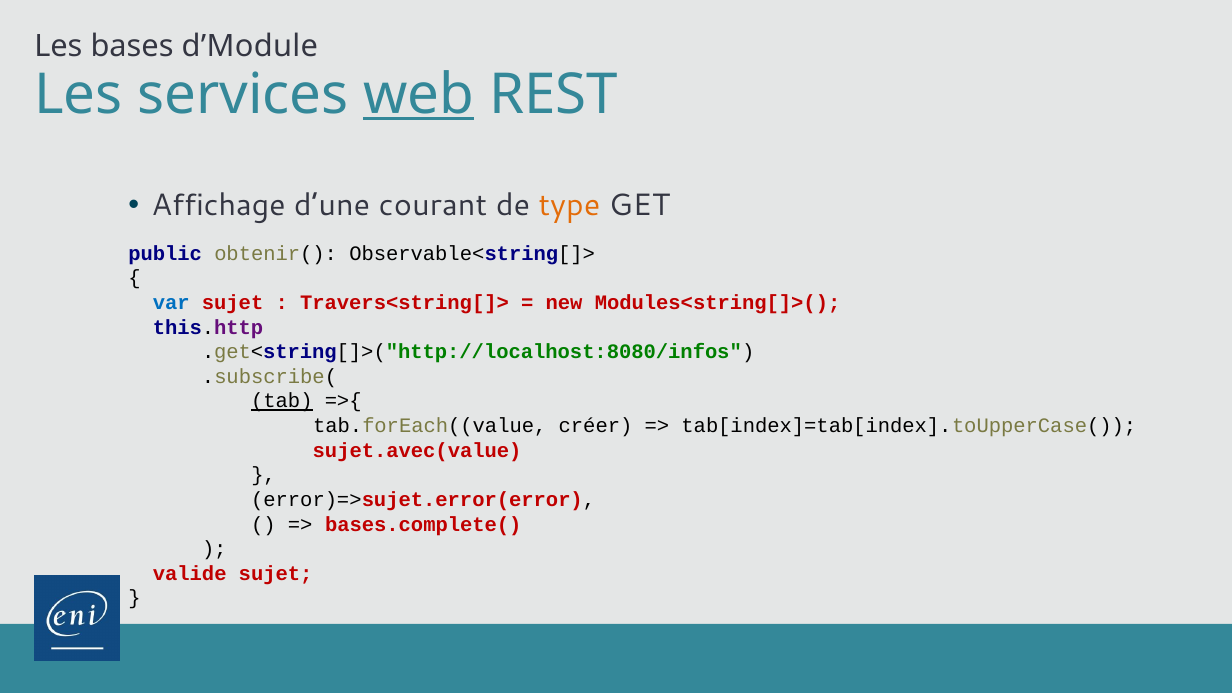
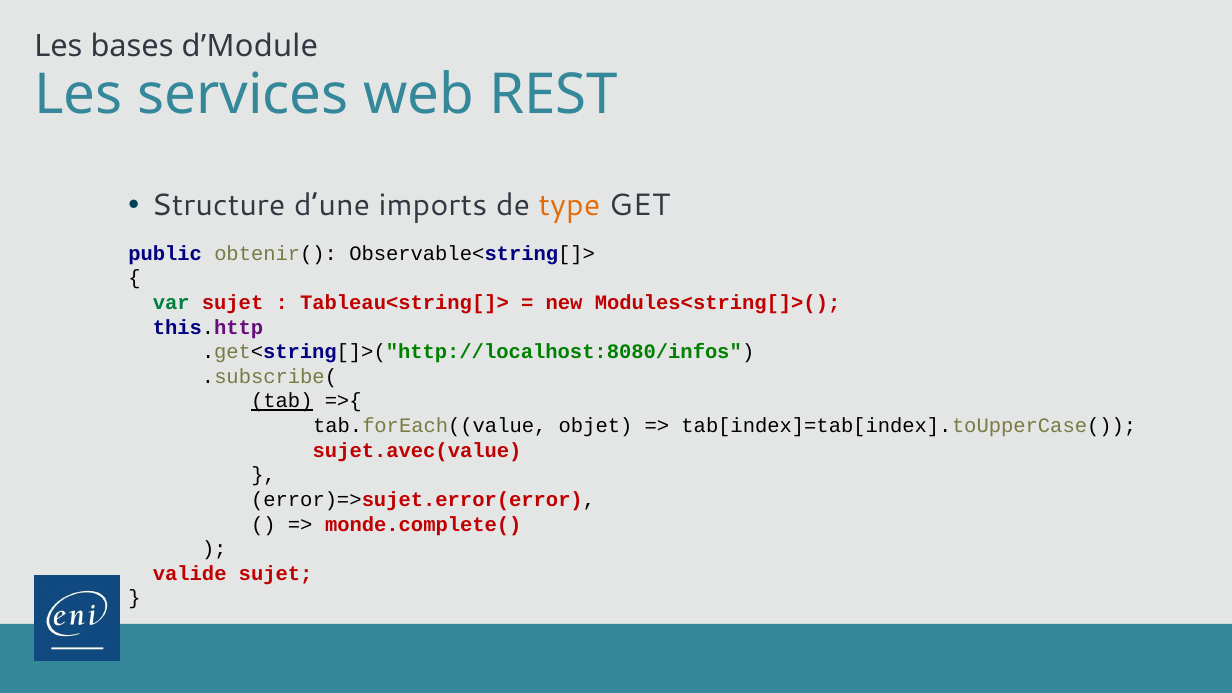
web underline: present -> none
Affichage: Affichage -> Structure
courant: courant -> imports
var colour: blue -> green
Travers<string[]>: Travers<string[]> -> Tableau<string[]>
créer: créer -> objet
bases.complete(: bases.complete( -> monde.complete(
